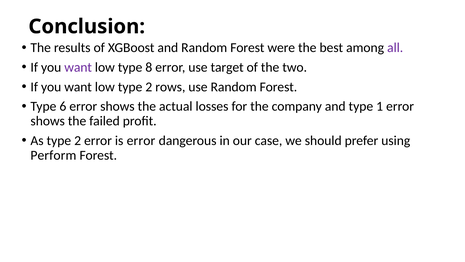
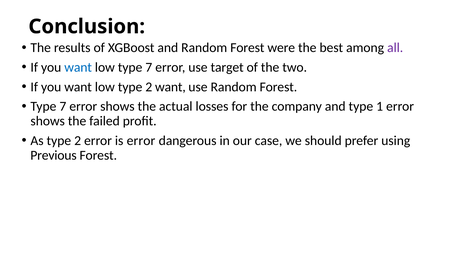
want at (78, 67) colour: purple -> blue
low type 8: 8 -> 7
2 rows: rows -> want
6 at (63, 106): 6 -> 7
Perform: Perform -> Previous
